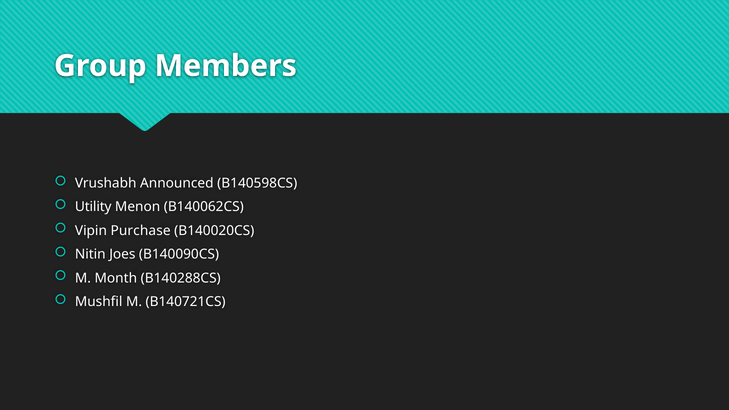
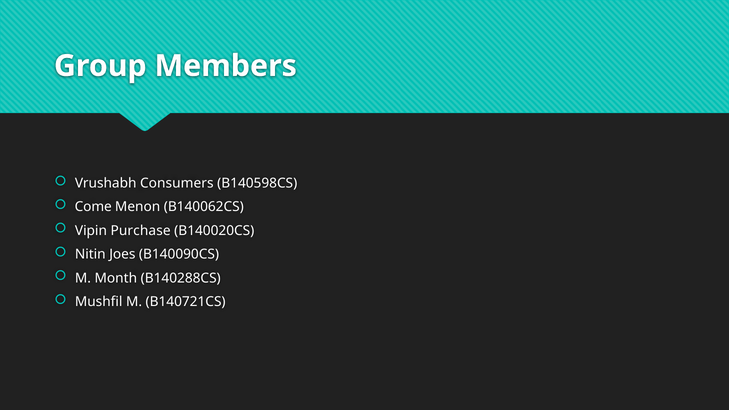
Announced: Announced -> Consumers
Utility: Utility -> Come
